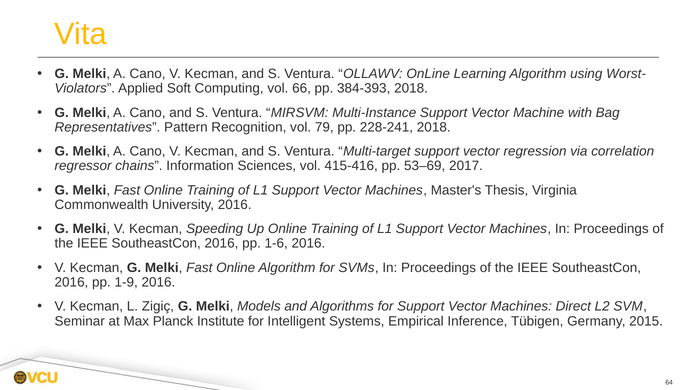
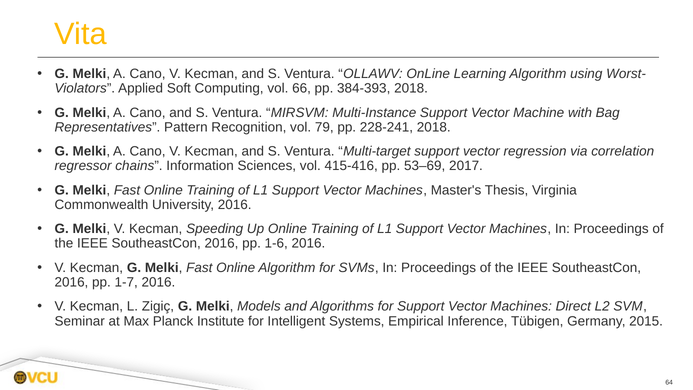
1-9: 1-9 -> 1-7
